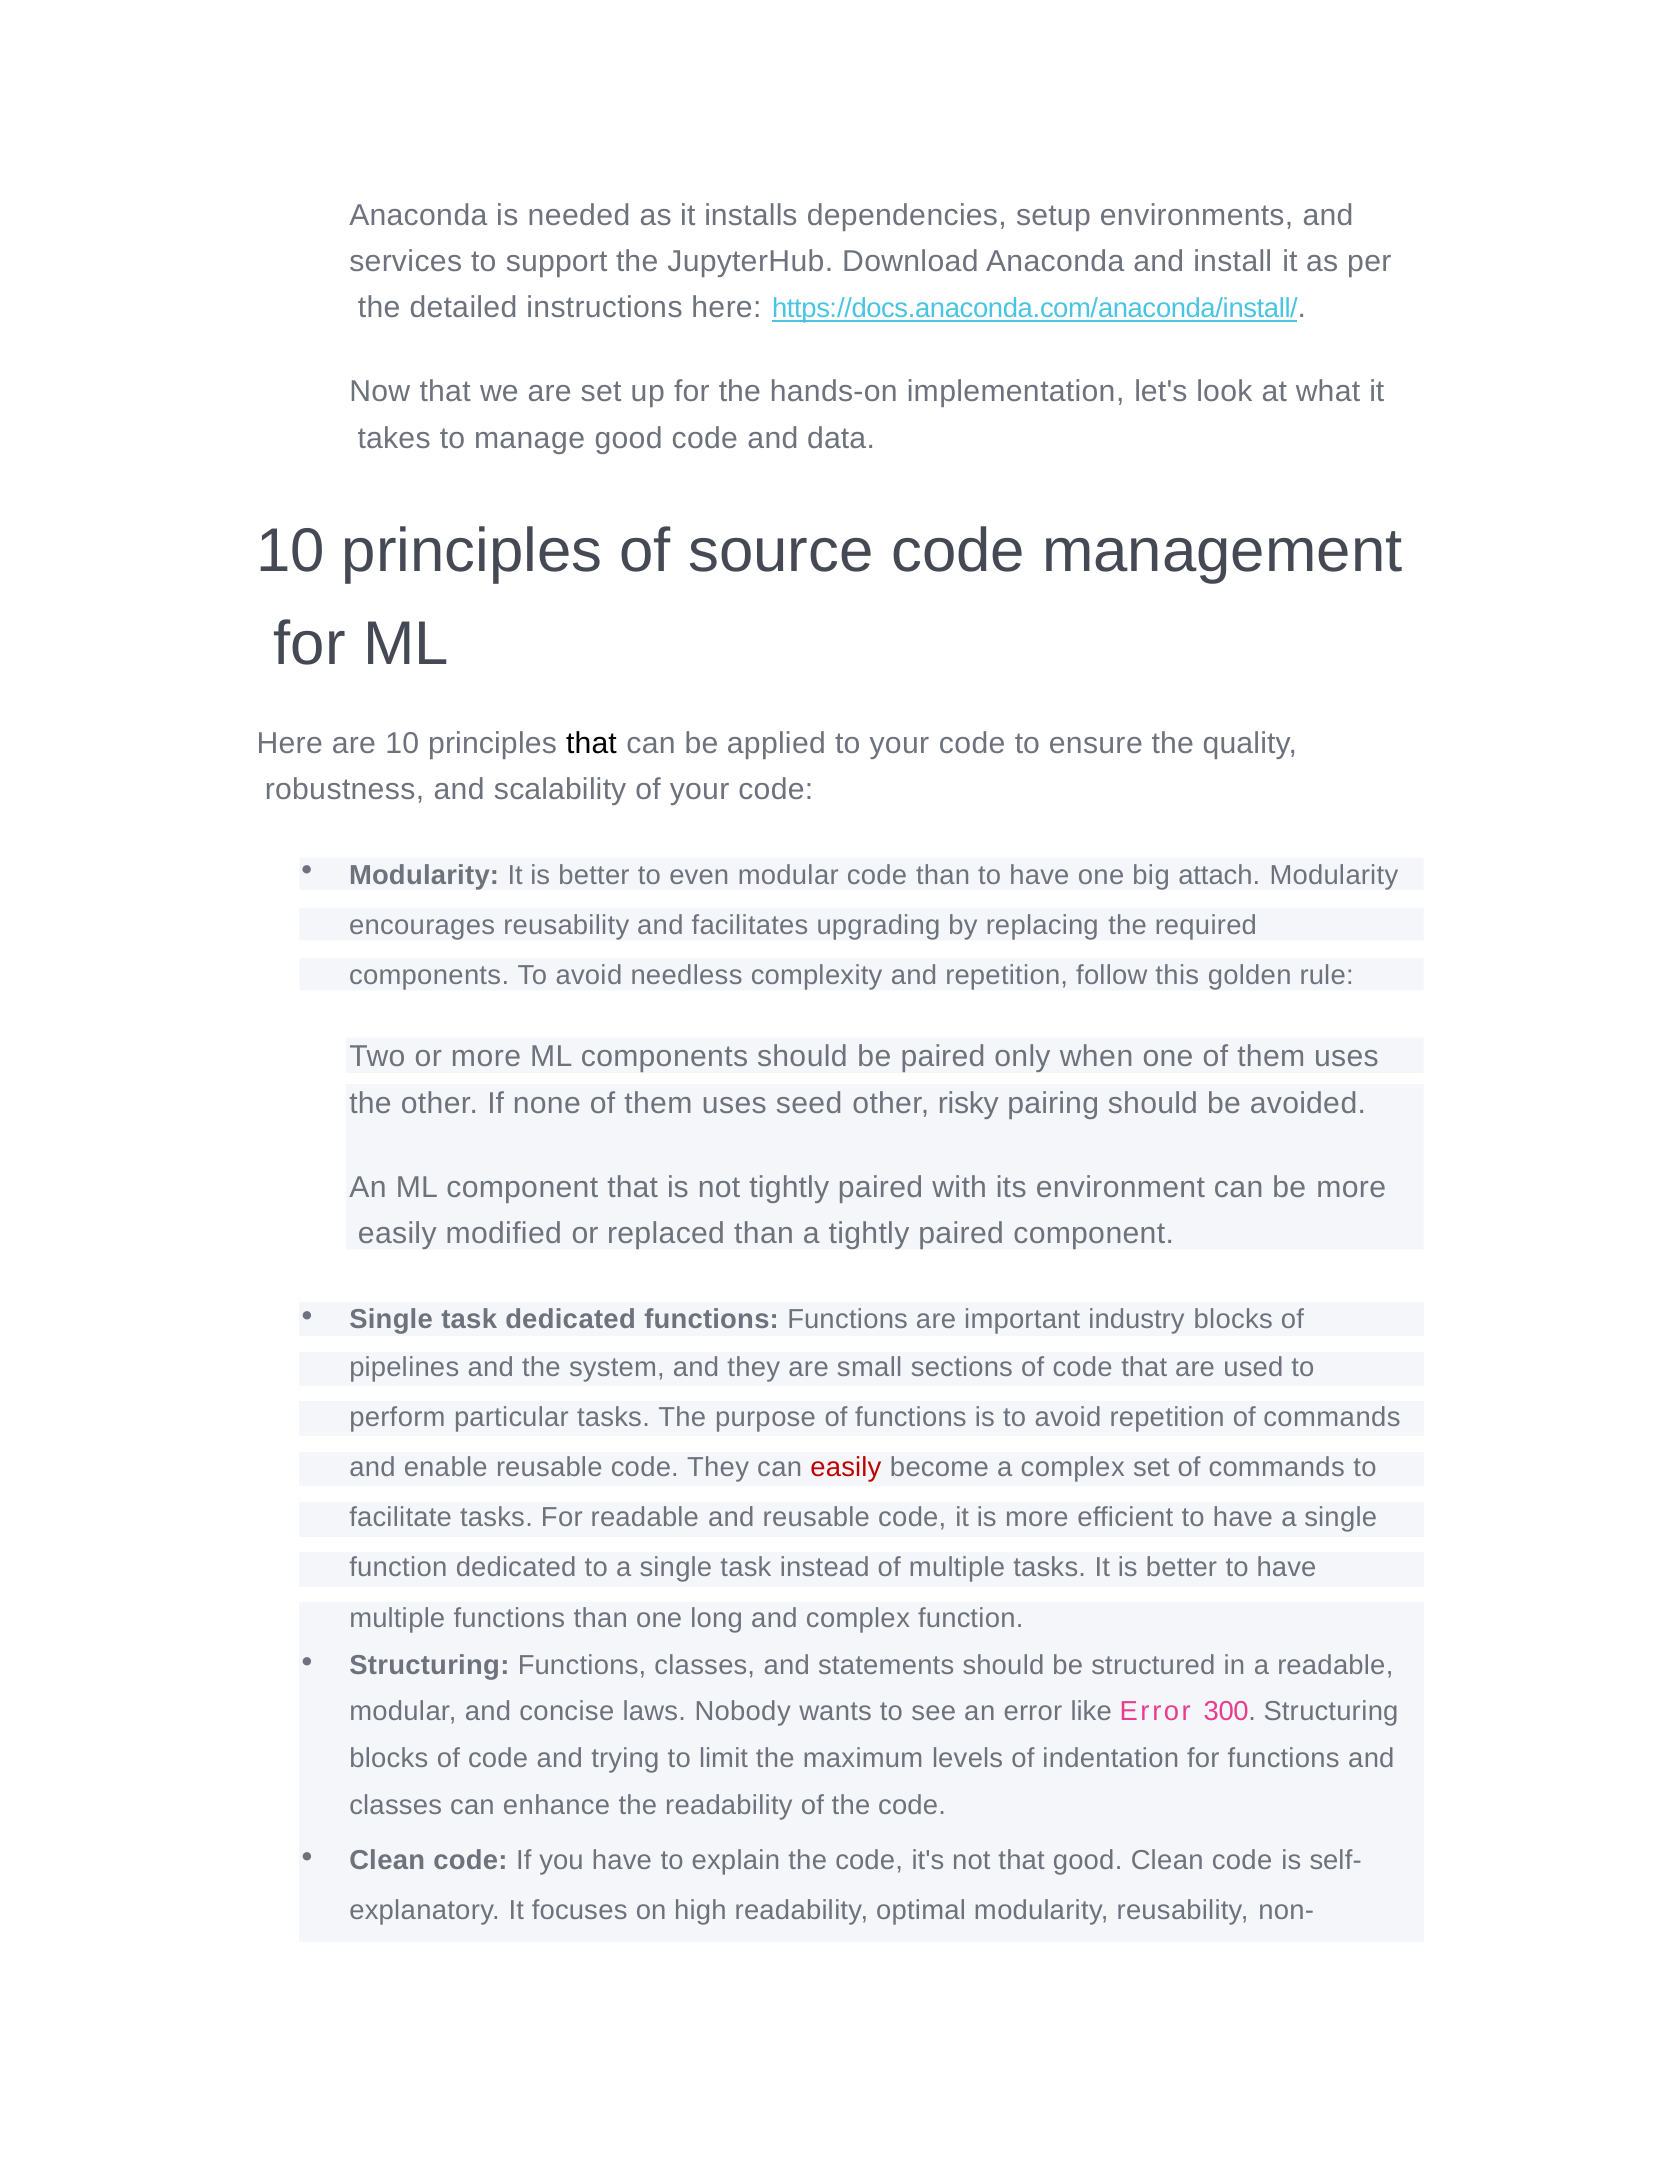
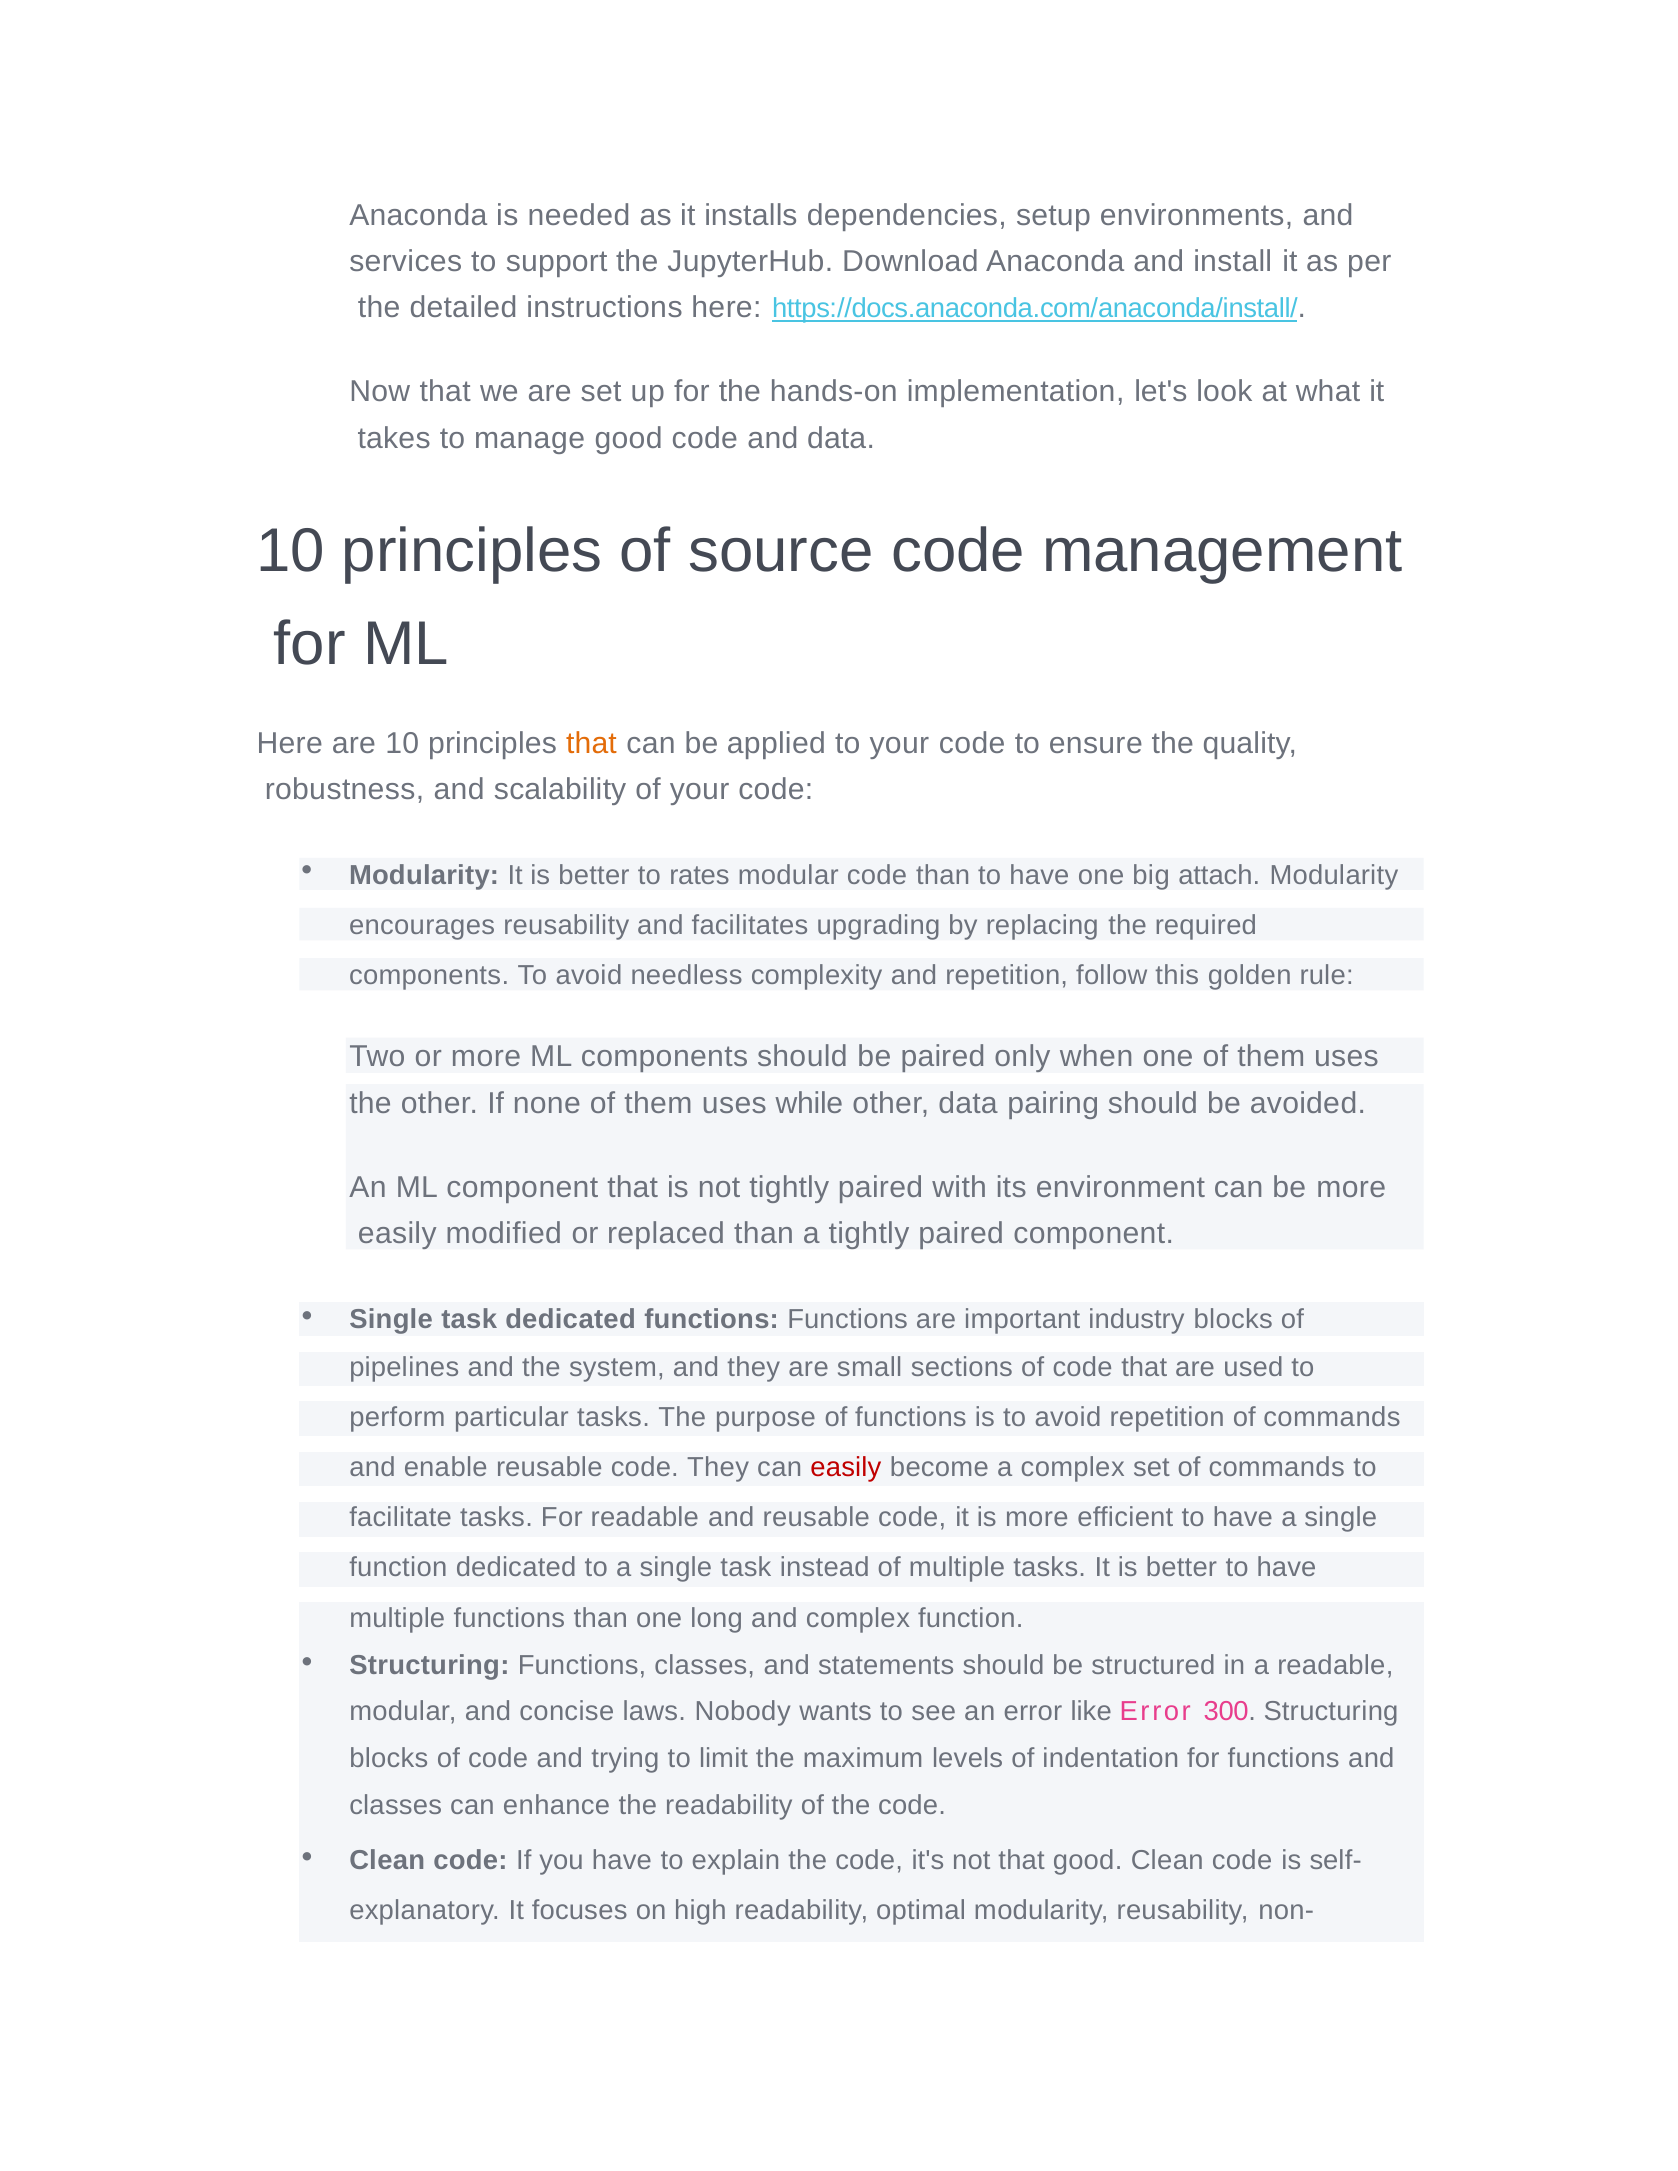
that at (591, 743) colour: black -> orange
even: even -> rates
seed: seed -> while
other risky: risky -> data
